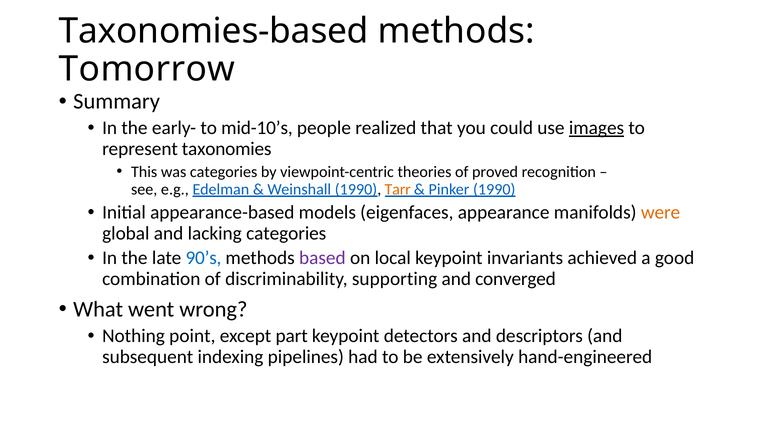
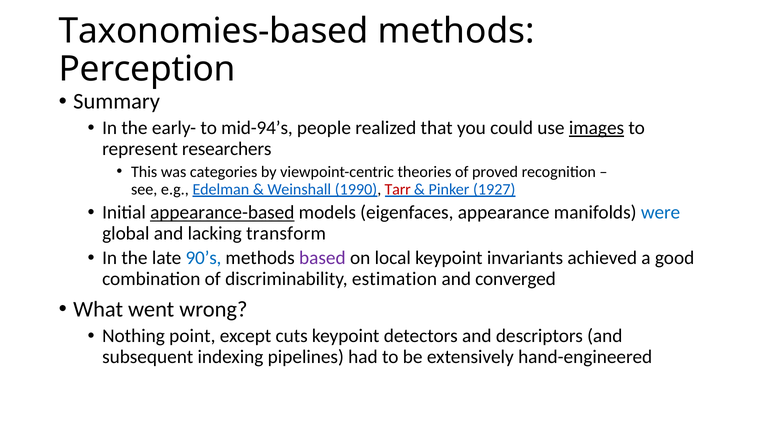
Tomorrow: Tomorrow -> Perception
mid-10’s: mid-10’s -> mid-94’s
taxonomies: taxonomies -> researchers
Tarr colour: orange -> red
Pinker 1990: 1990 -> 1927
appearance-based underline: none -> present
were colour: orange -> blue
lacking categories: categories -> transform
supporting: supporting -> estimation
part: part -> cuts
